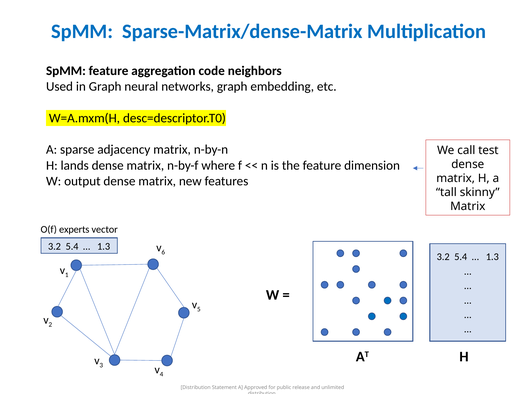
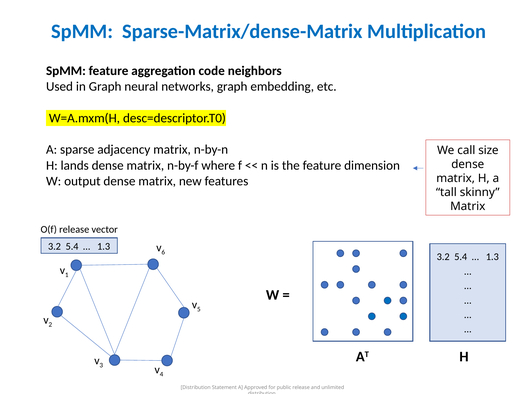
test: test -> size
O(f experts: experts -> release
